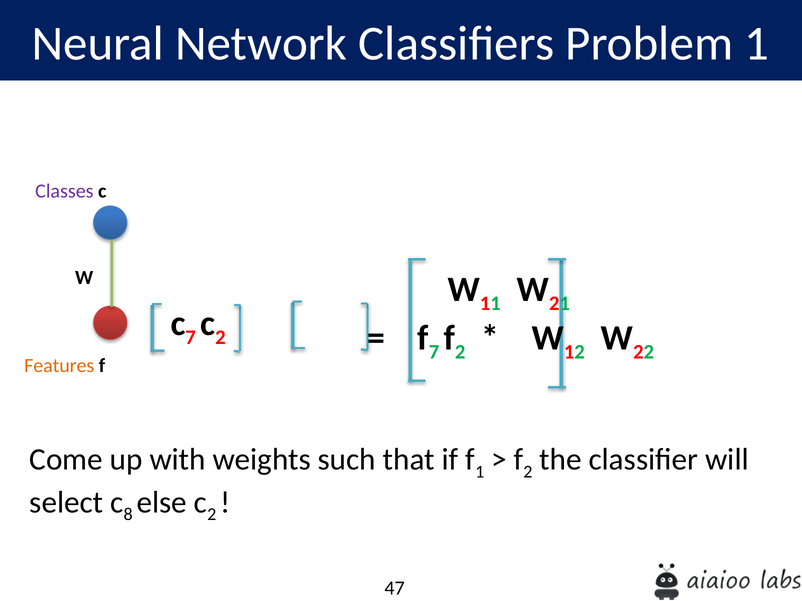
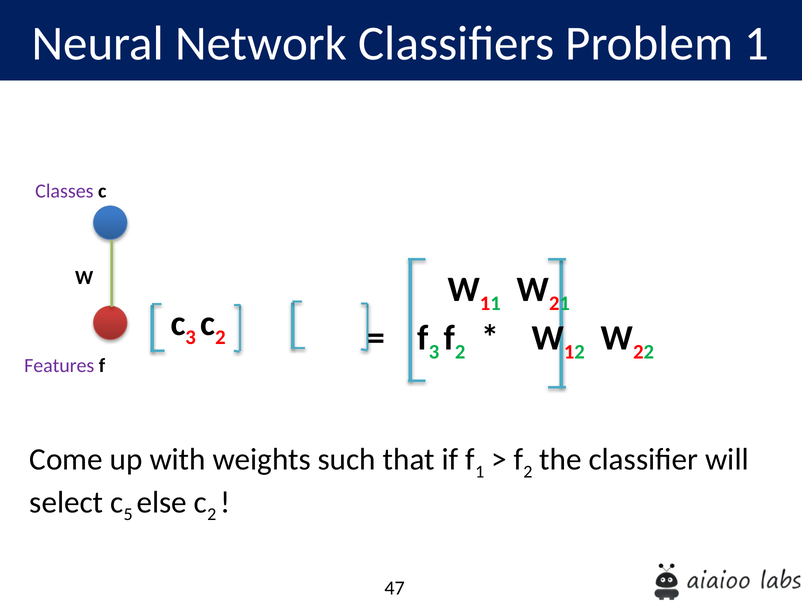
c 7: 7 -> 3
f 7: 7 -> 3
Features colour: orange -> purple
8: 8 -> 5
